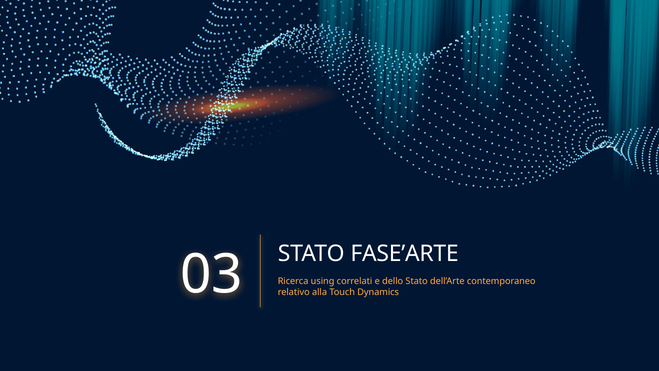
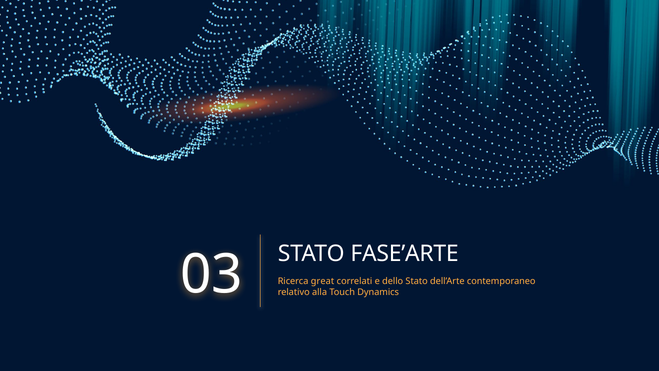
using: using -> great
